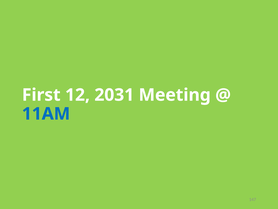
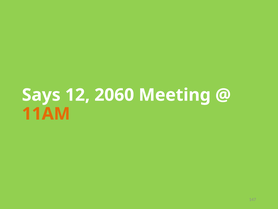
First: First -> Says
2031: 2031 -> 2060
11AM colour: blue -> orange
